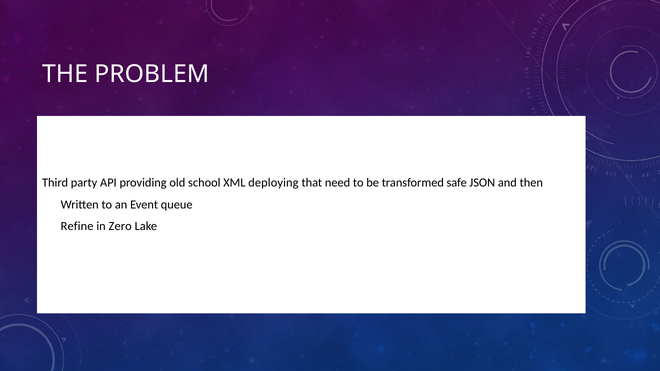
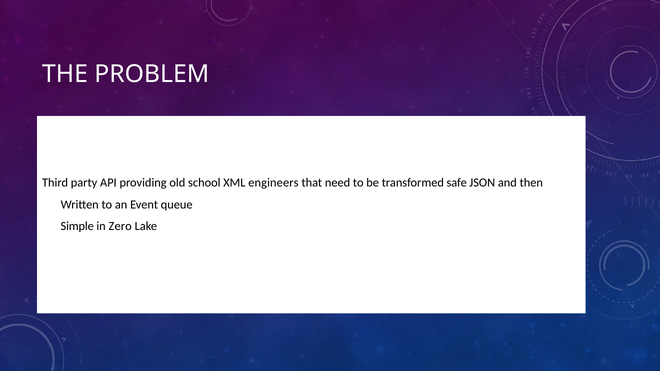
deploying: deploying -> engineers
Refine: Refine -> Simple
